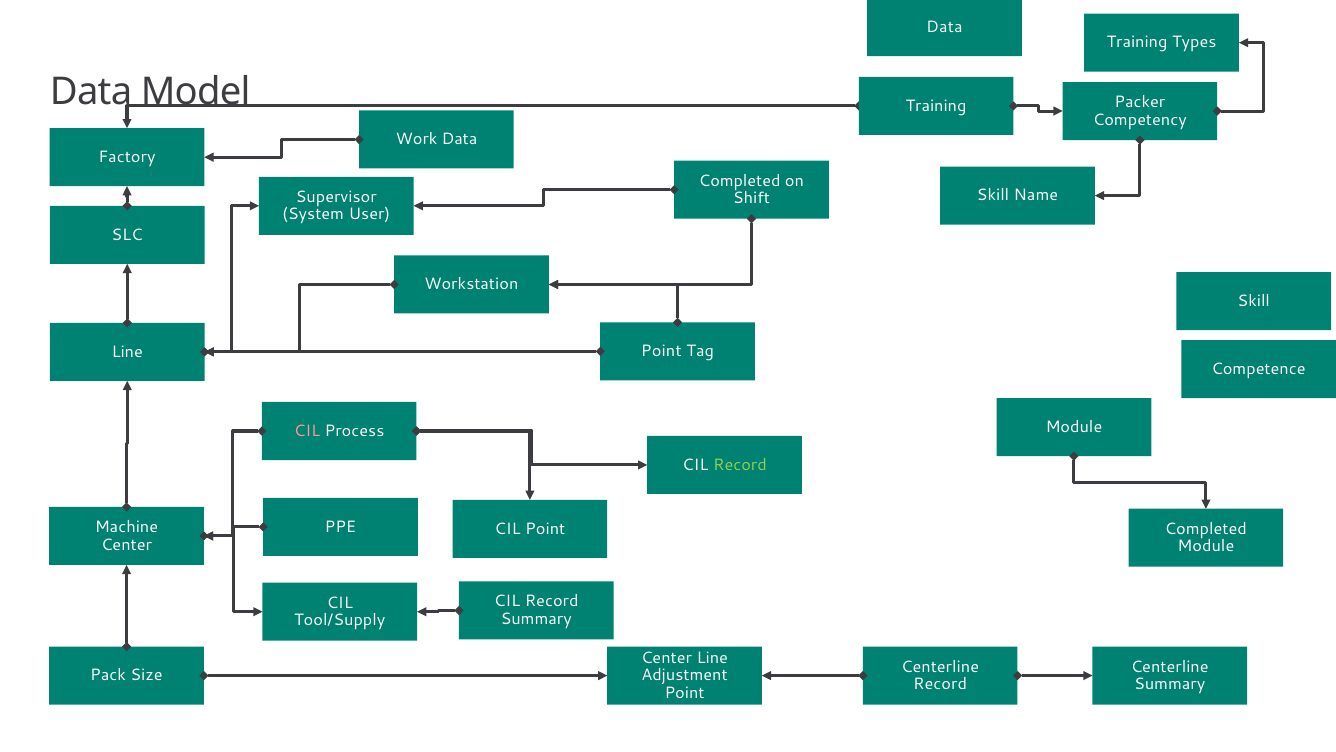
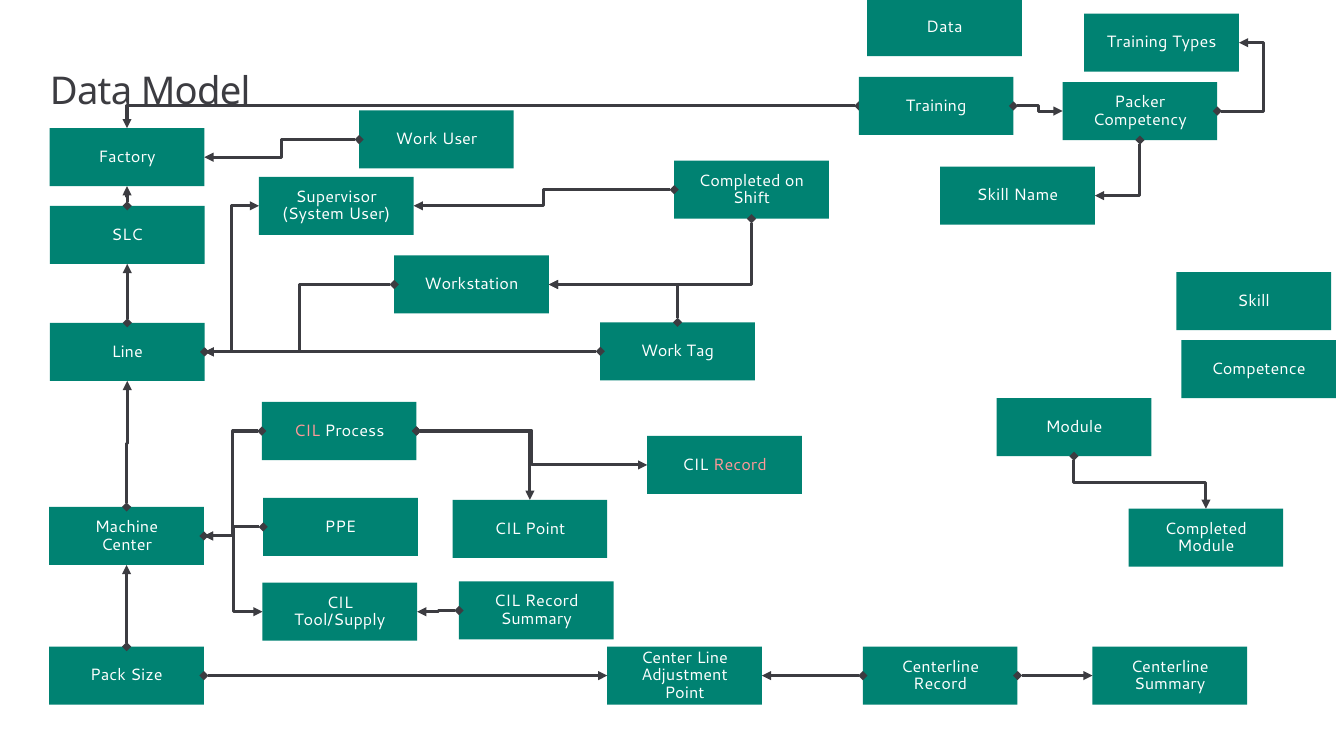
Work Data: Data -> User
Point at (661, 351): Point -> Work
Record at (740, 464) colour: light green -> pink
